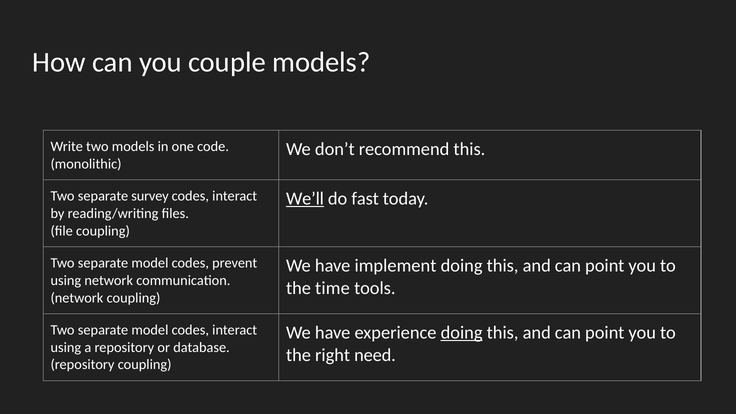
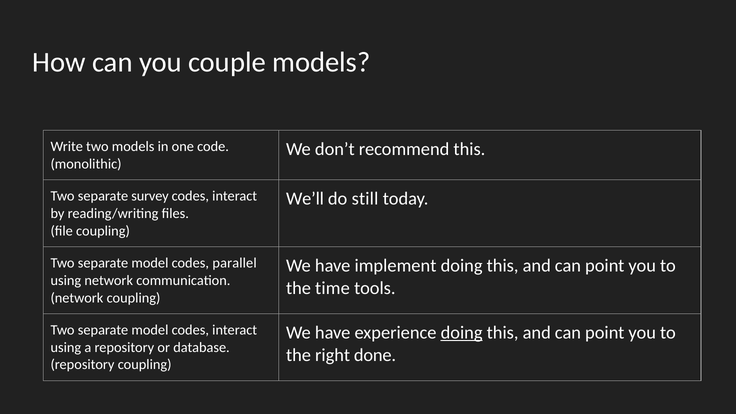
We’ll underline: present -> none
fast: fast -> still
prevent: prevent -> parallel
need: need -> done
